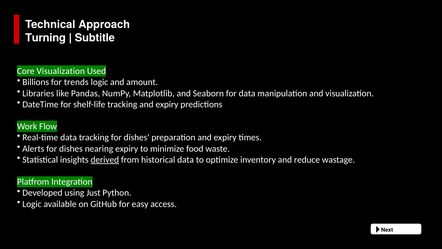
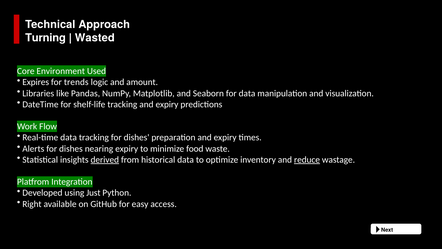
Subtitle: Subtitle -> Wasted
Core Visualization: Visualization -> Environment
Billions: Billions -> Expires
reduce underline: none -> present
Logic at (32, 204): Logic -> Right
